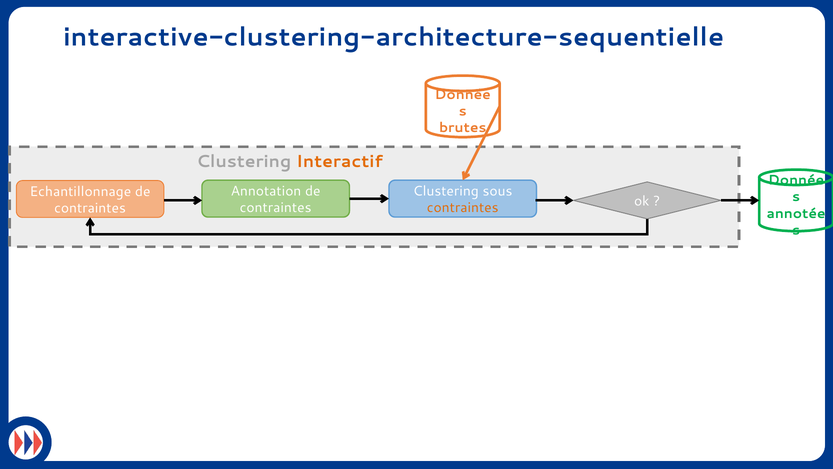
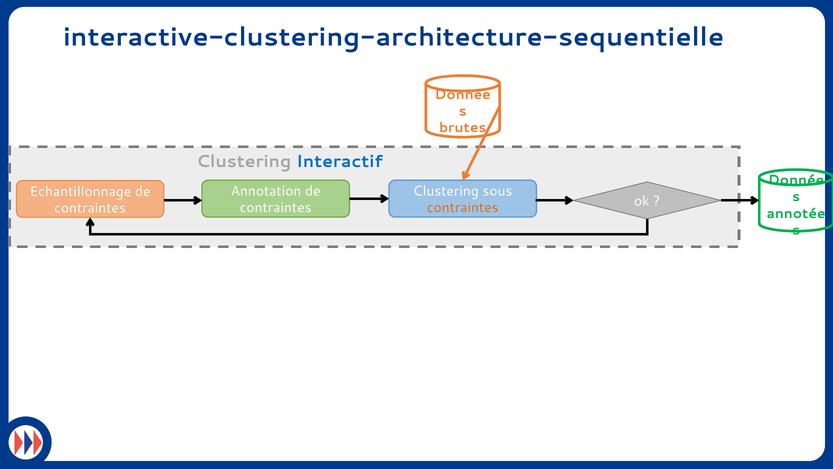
Interactif colour: orange -> blue
